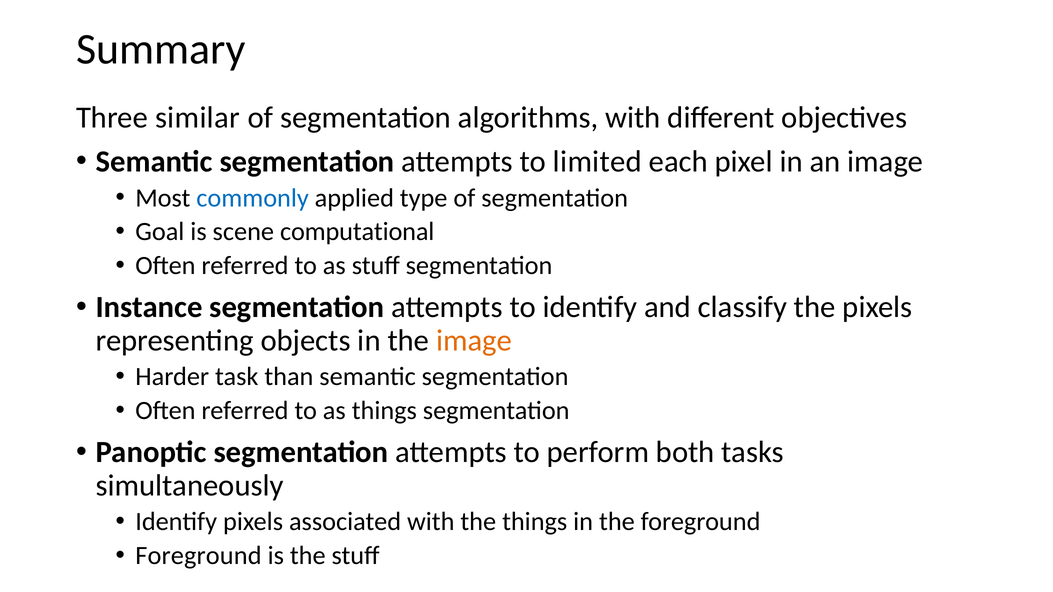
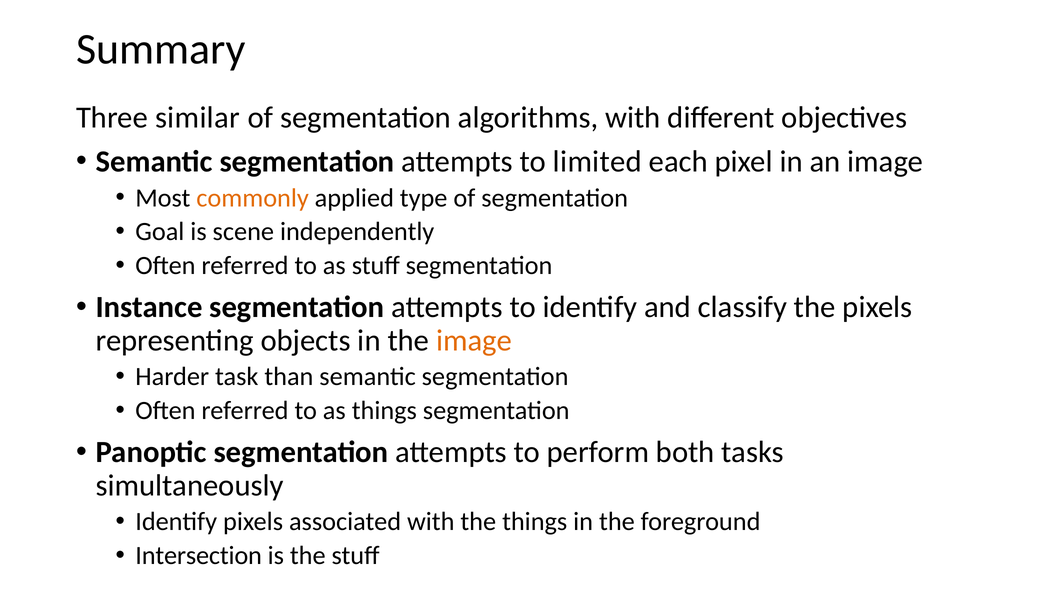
commonly colour: blue -> orange
computational: computational -> independently
Foreground at (198, 556): Foreground -> Intersection
